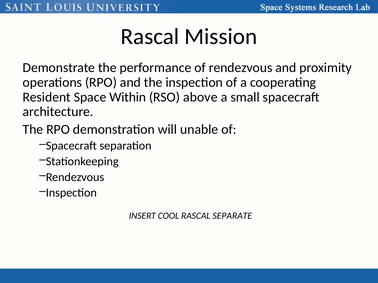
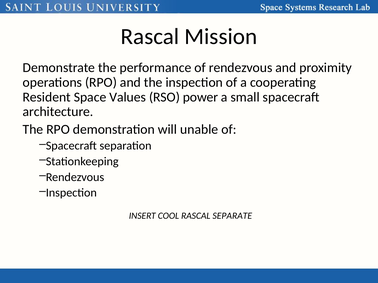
Within: Within -> Values
above: above -> power
